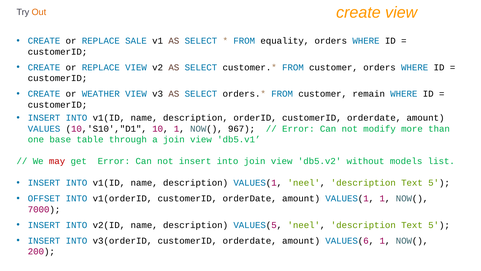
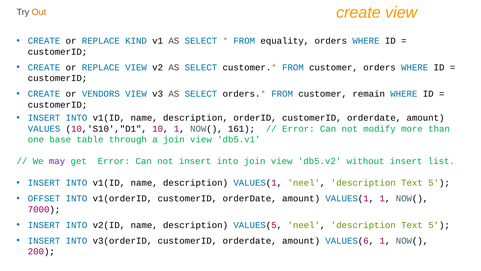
SALE: SALE -> KIND
WEATHER: WEATHER -> VENDORS
967: 967 -> 161
may colour: red -> purple
without models: models -> insert
